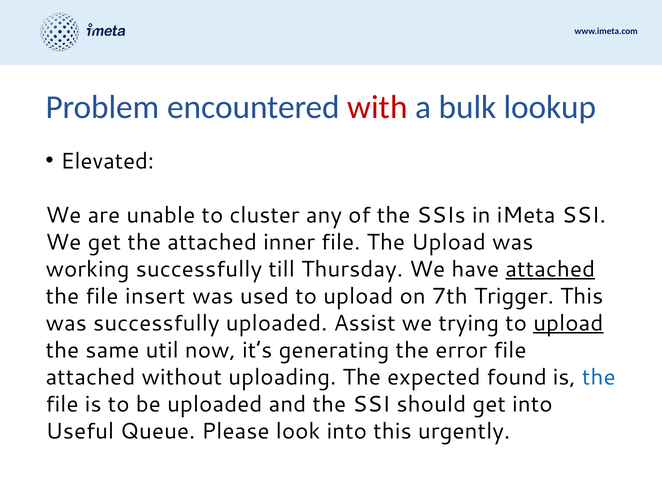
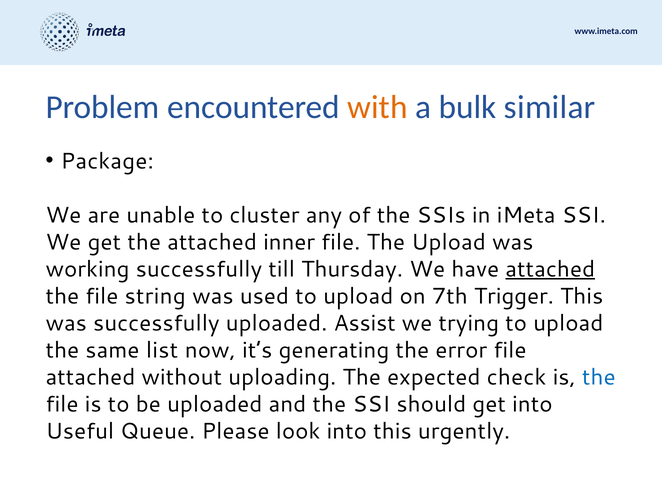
with colour: red -> orange
lookup: lookup -> similar
Elevated: Elevated -> Package
insert: insert -> string
upload at (568, 323) underline: present -> none
util: util -> list
found: found -> check
